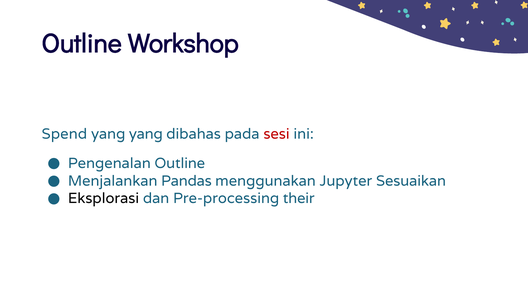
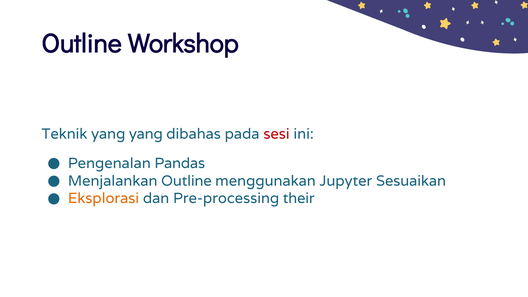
Spend: Spend -> Teknik
Pengenalan Outline: Outline -> Pandas
Menjalankan Pandas: Pandas -> Outline
Eksplorasi colour: black -> orange
